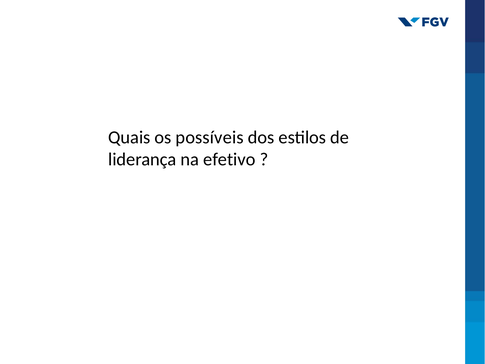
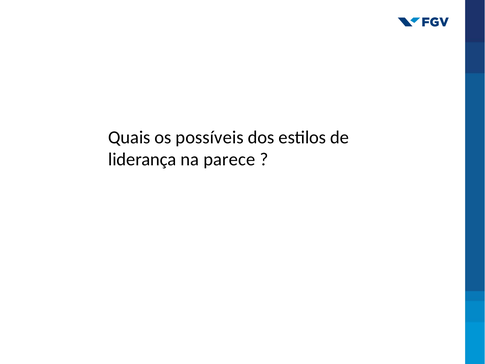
efetivo: efetivo -> parece
